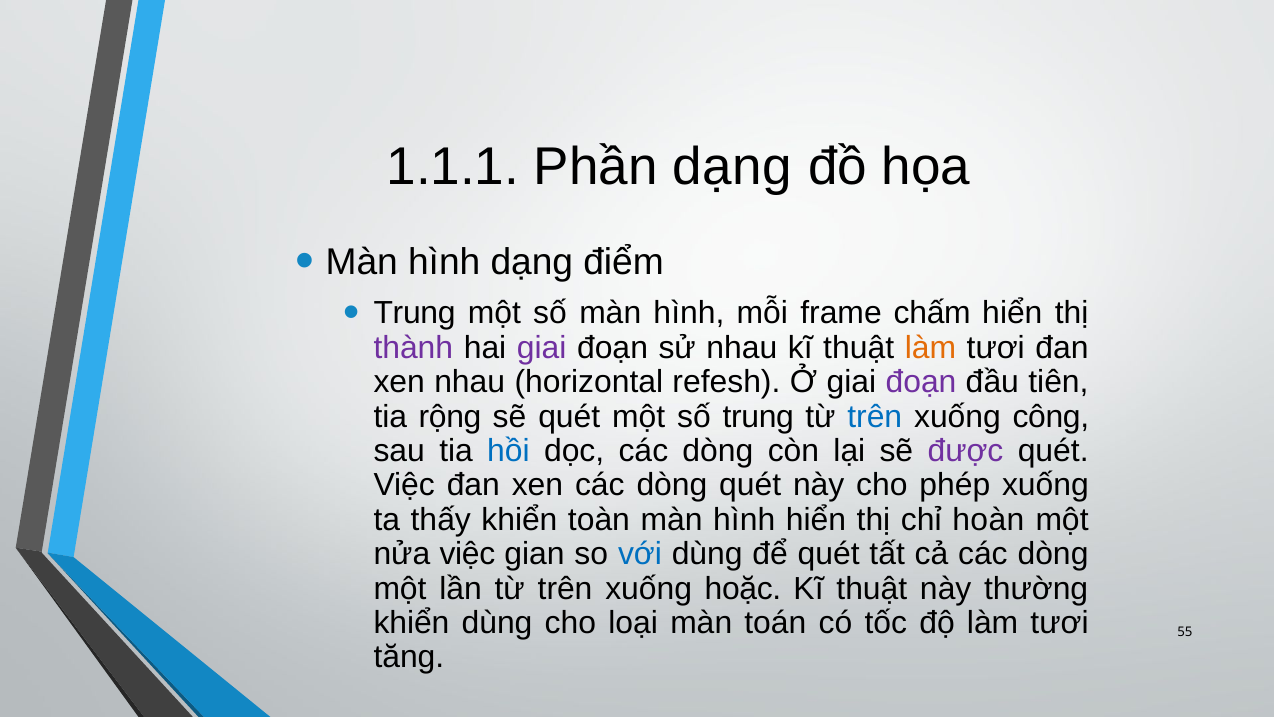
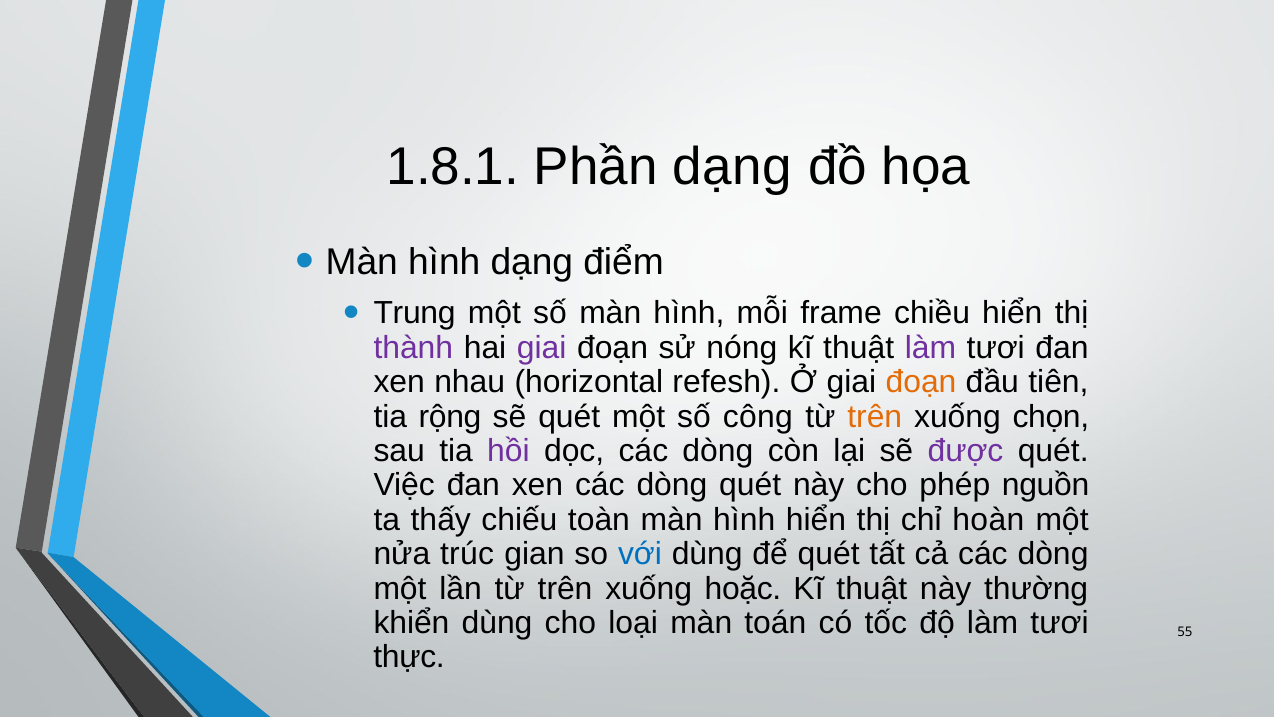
1.1.1: 1.1.1 -> 1.8.1
chấm: chấm -> chiều
sử nhau: nhau -> nóng
làm at (930, 348) colour: orange -> purple
đoạn at (921, 382) colour: purple -> orange
số trung: trung -> công
trên at (875, 416) colour: blue -> orange
công: công -> chọn
hồi colour: blue -> purple
phép xuống: xuống -> nguồn
thấy khiển: khiển -> chiếu
nửa việc: việc -> trúc
tăng: tăng -> thực
